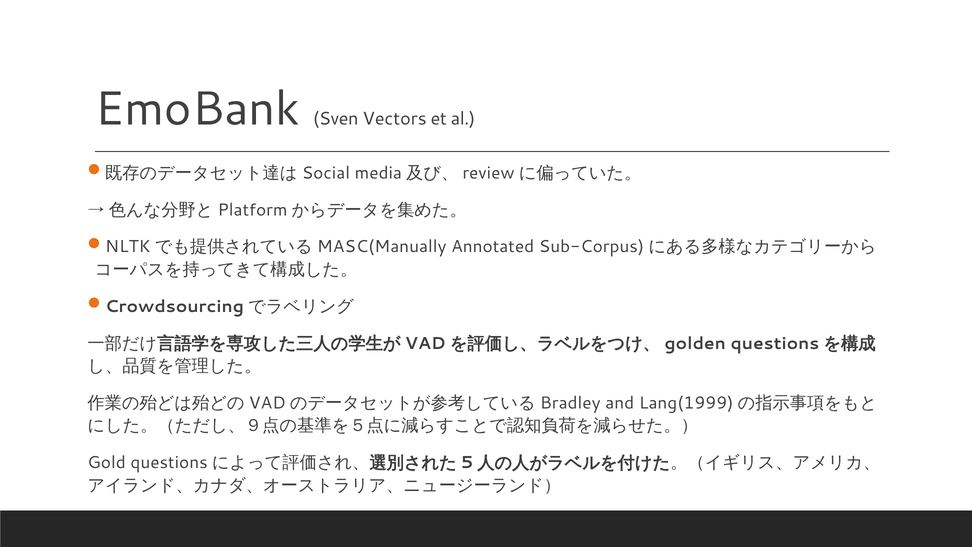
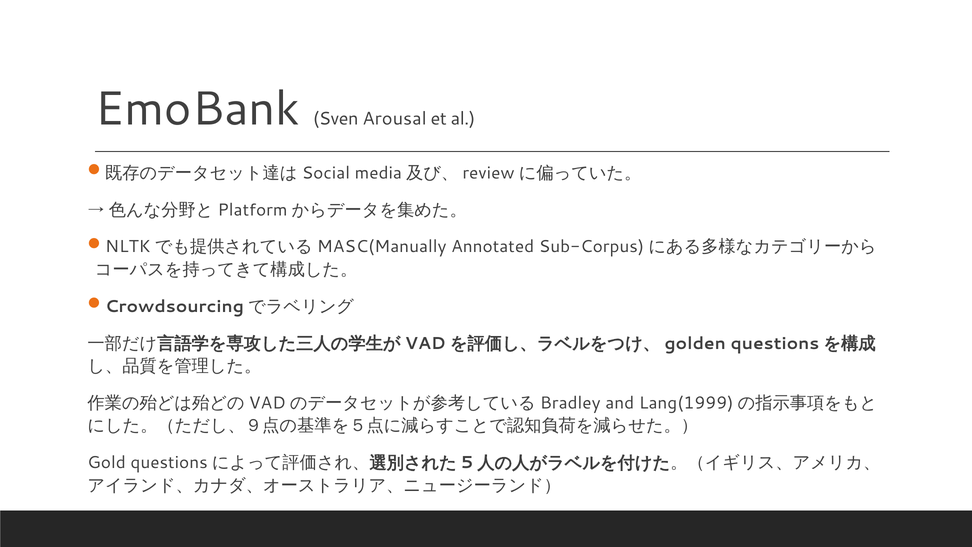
Vectors: Vectors -> Arousal
